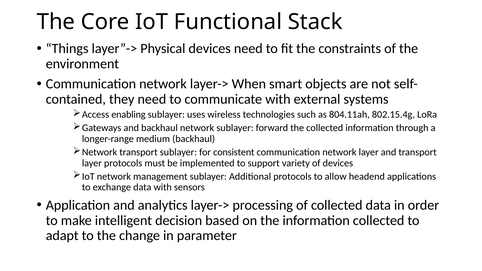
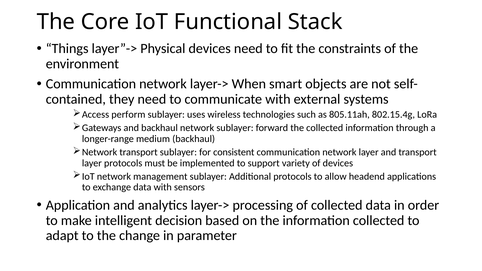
enabling: enabling -> perform
804.11ah: 804.11ah -> 805.11ah
